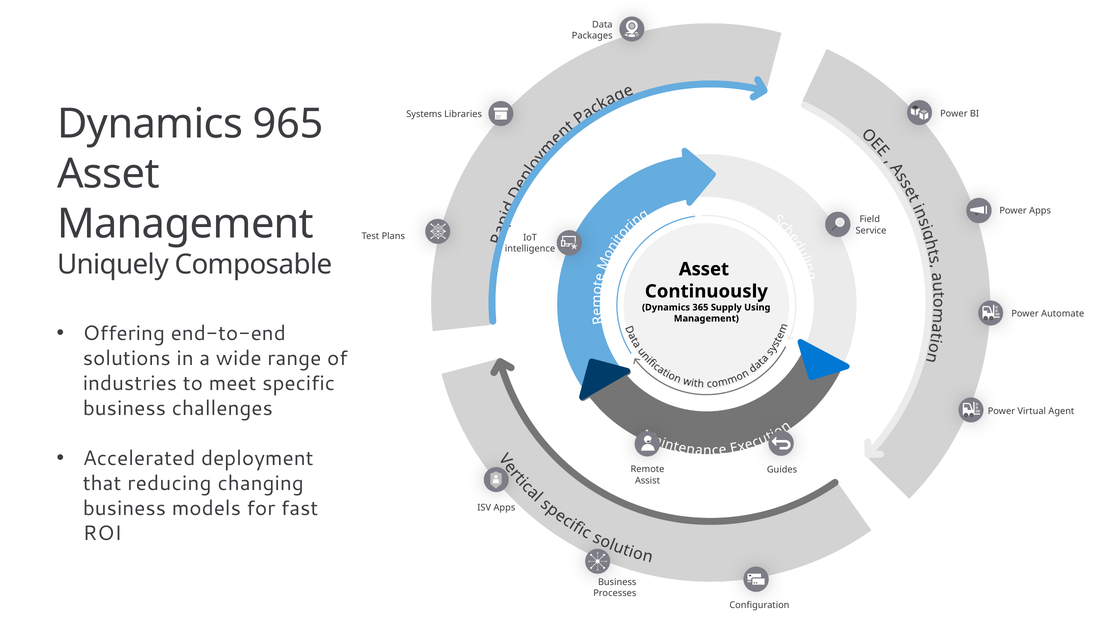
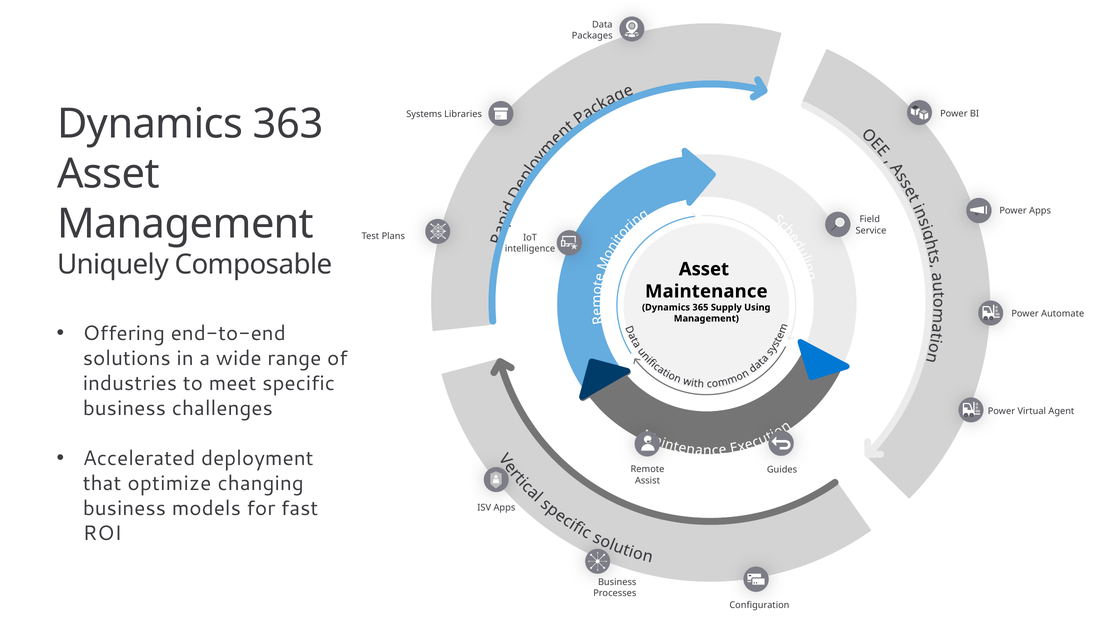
965: 965 -> 363
Continuously: Continuously -> Maintenance
reducing: reducing -> optimize
